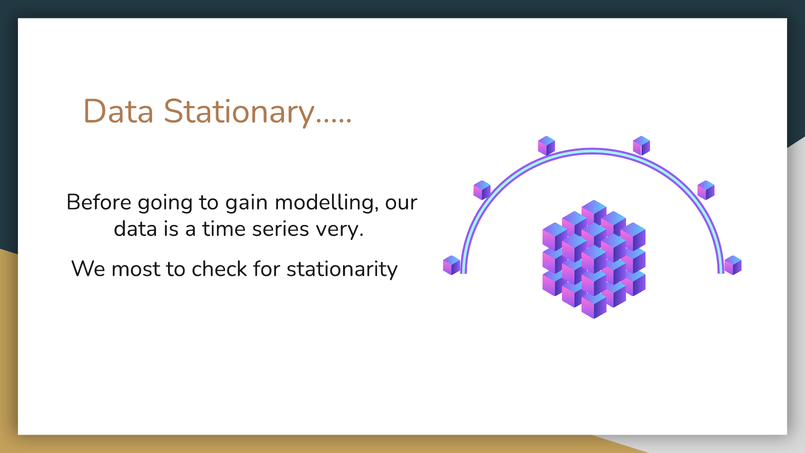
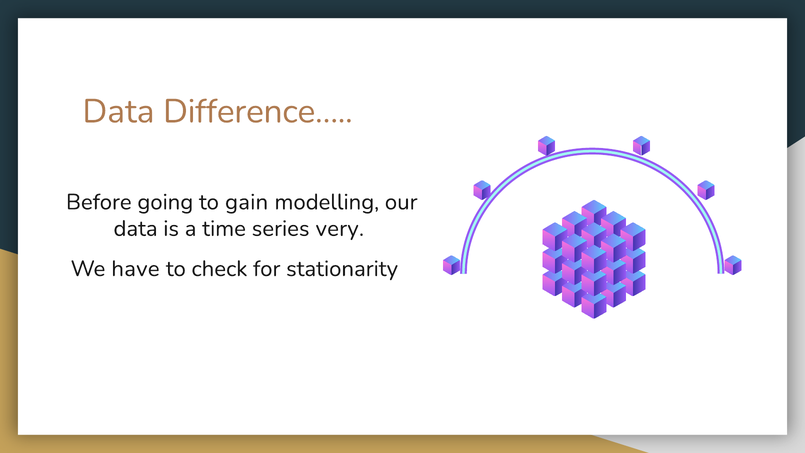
Stationary…: Stationary… -> Difference…
most: most -> have
